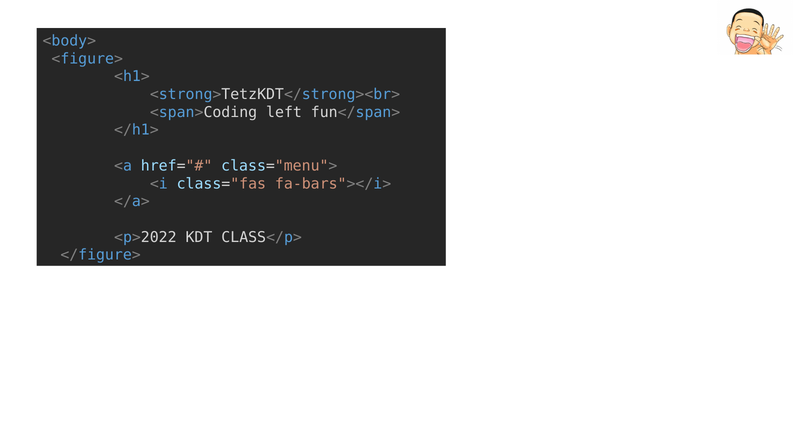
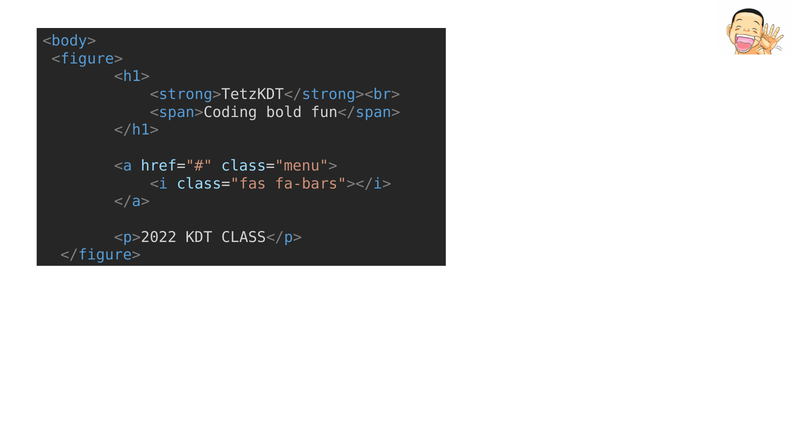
left: left -> bold
